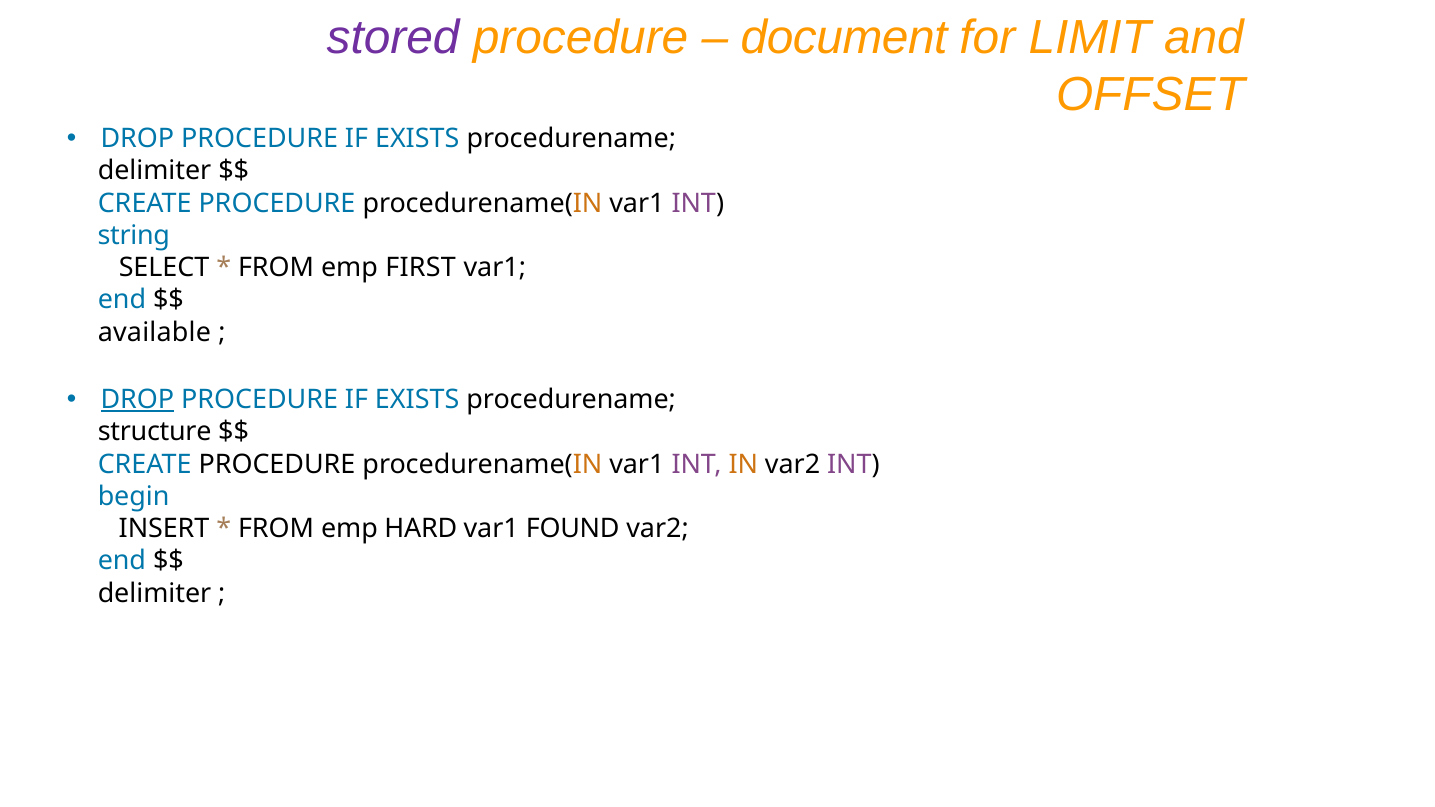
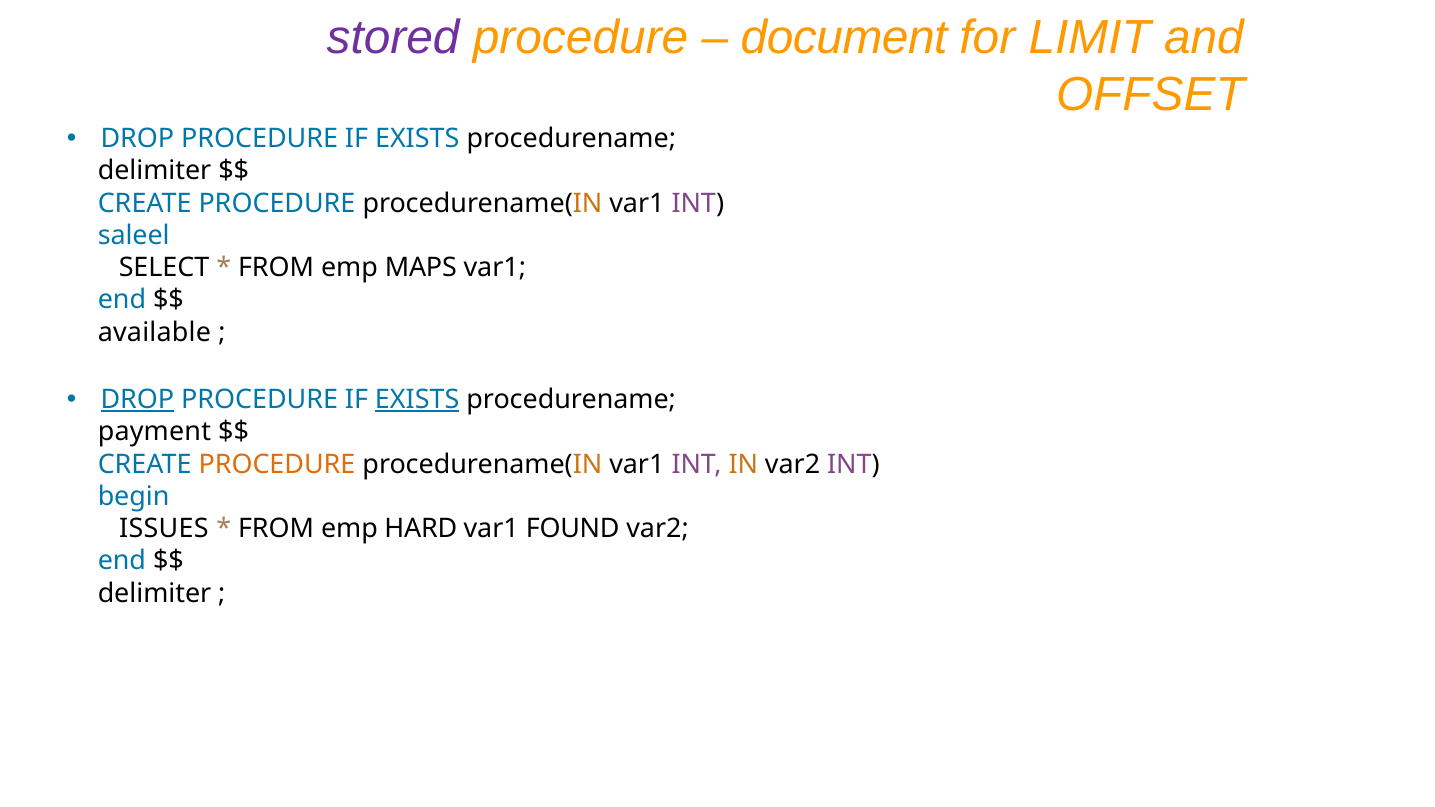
string: string -> saleel
FIRST: FIRST -> MAPS
EXISTS at (417, 400) underline: none -> present
structure: structure -> payment
PROCEDURE at (277, 464) colour: black -> orange
INSERT: INSERT -> ISSUES
